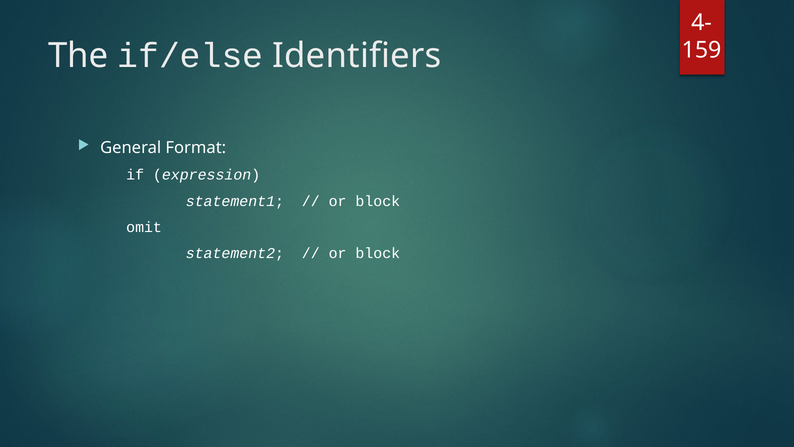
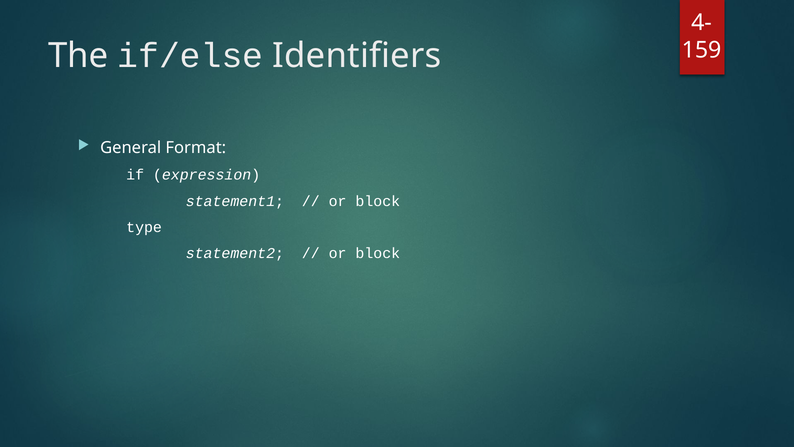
omit: omit -> type
